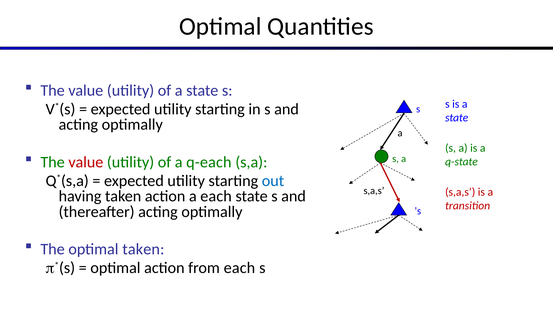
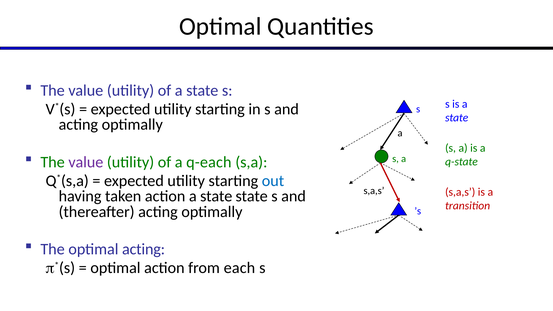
value at (86, 162) colour: red -> purple
action a each: each -> state
optimal taken: taken -> acting
